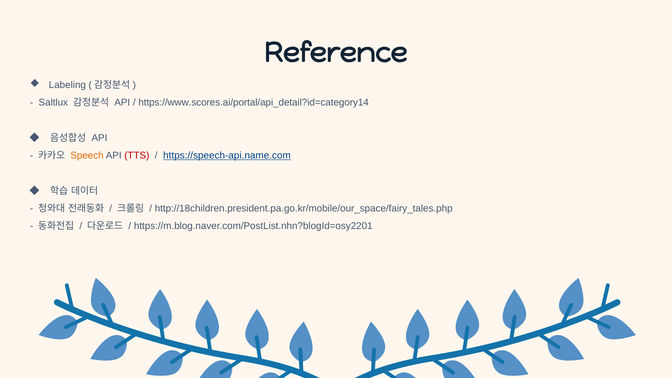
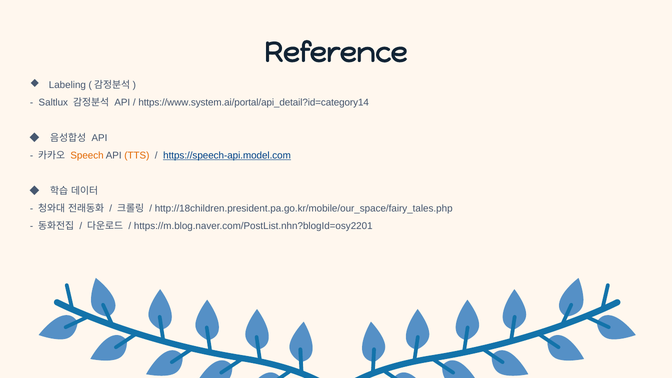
https://www.scores.ai/portal/api_detail?id=category14: https://www.scores.ai/portal/api_detail?id=category14 -> https://www.system.ai/portal/api_detail?id=category14
TTS colour: red -> orange
https://speech-api.name.com: https://speech-api.name.com -> https://speech-api.model.com
